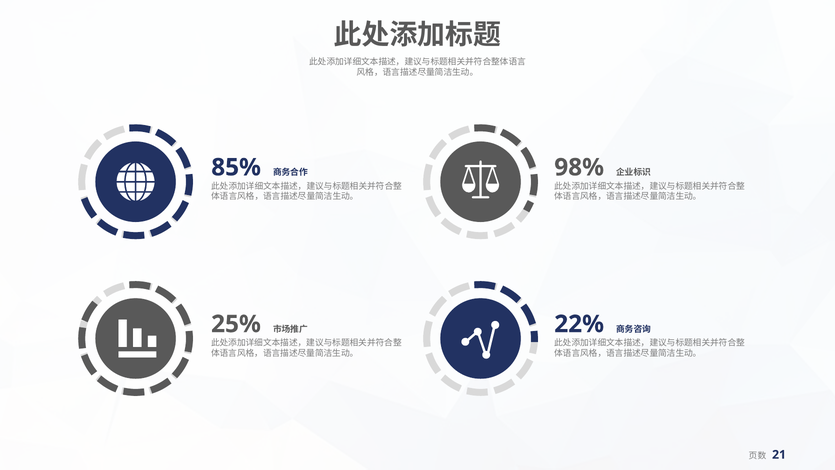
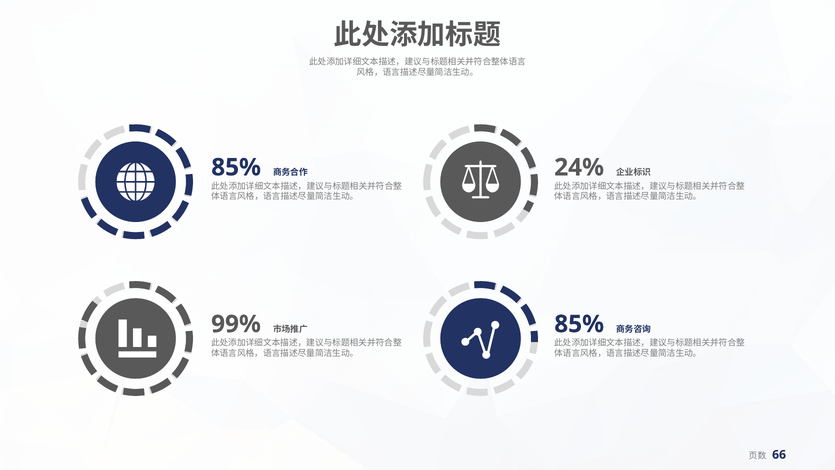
98%: 98% -> 24%
25%: 25% -> 99%
22% at (579, 324): 22% -> 85%
21: 21 -> 66
